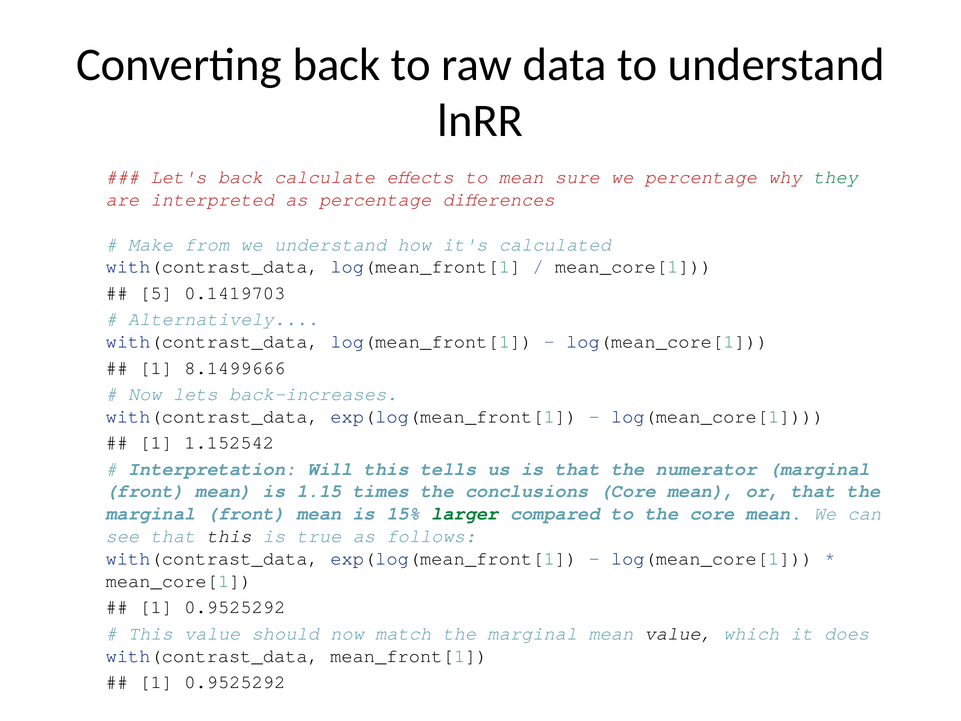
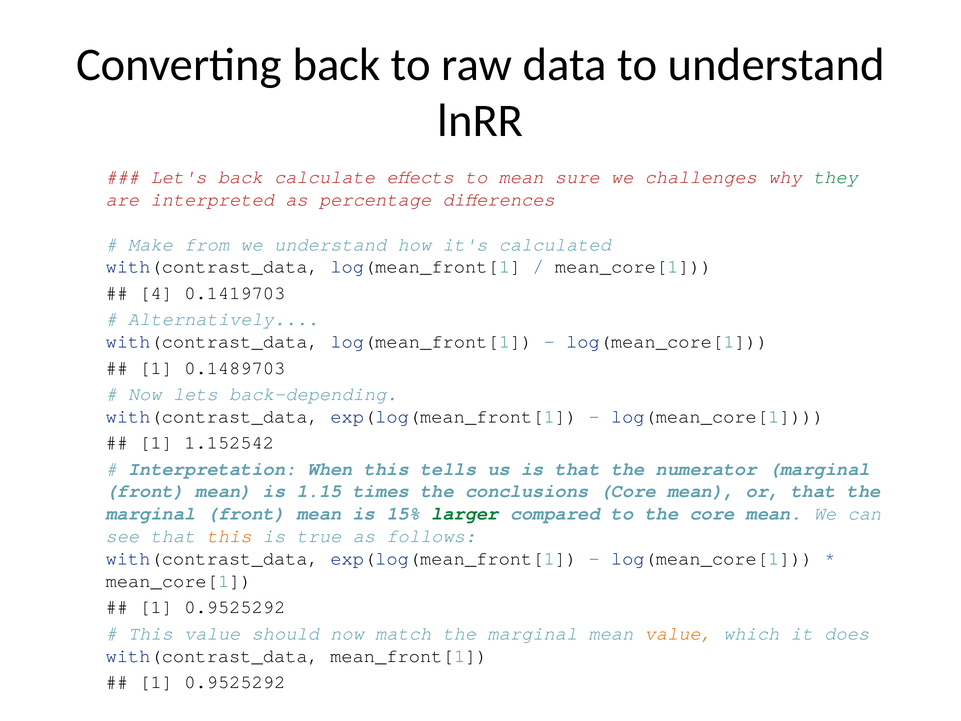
we percentage: percentage -> challenges
5: 5 -> 4
8.1499666: 8.1499666 -> 0.1489703
back-increases: back-increases -> back-depending
Will: Will -> When
this at (229, 536) colour: black -> orange
value at (678, 633) colour: black -> orange
